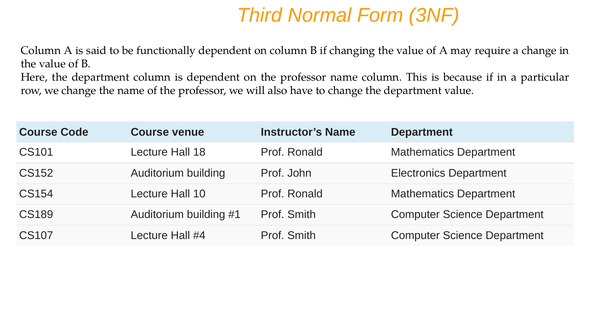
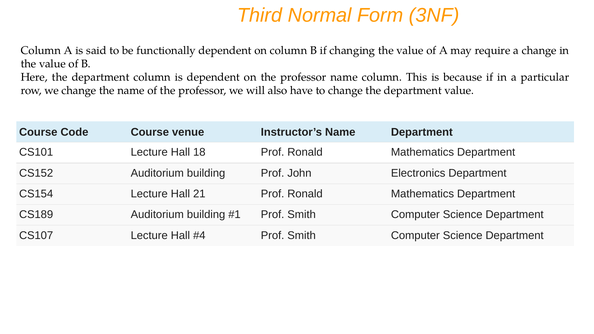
10: 10 -> 21
